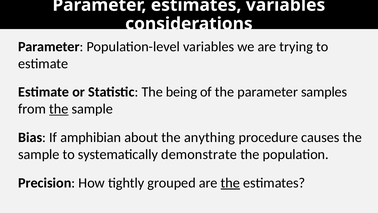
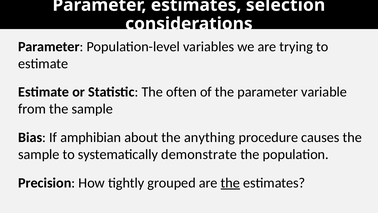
estimates variables: variables -> selection
being: being -> often
samples: samples -> variable
the at (59, 109) underline: present -> none
